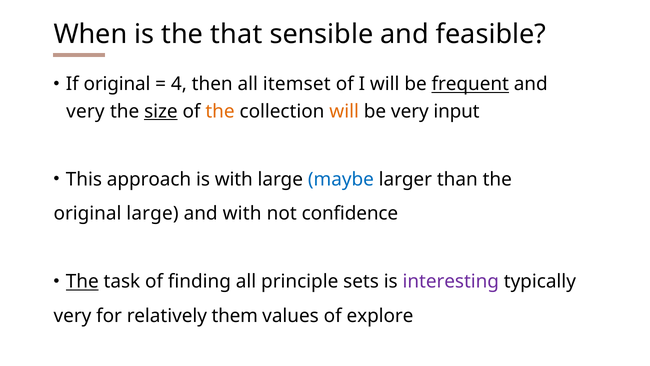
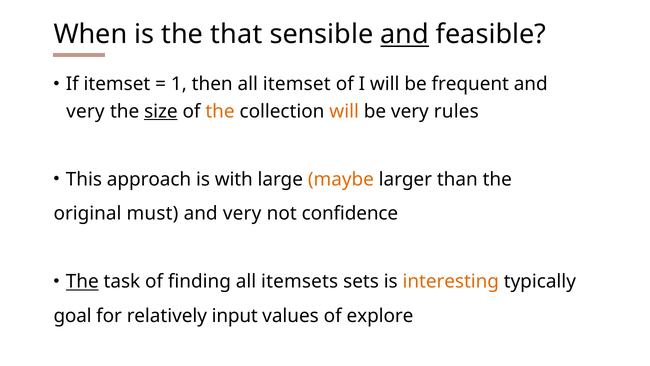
and at (405, 34) underline: none -> present
If original: original -> itemset
4: 4 -> 1
frequent underline: present -> none
input: input -> rules
maybe colour: blue -> orange
original large: large -> must
with at (242, 213): with -> very
principle: principle -> itemsets
interesting colour: purple -> orange
very at (72, 315): very -> goal
them: them -> input
